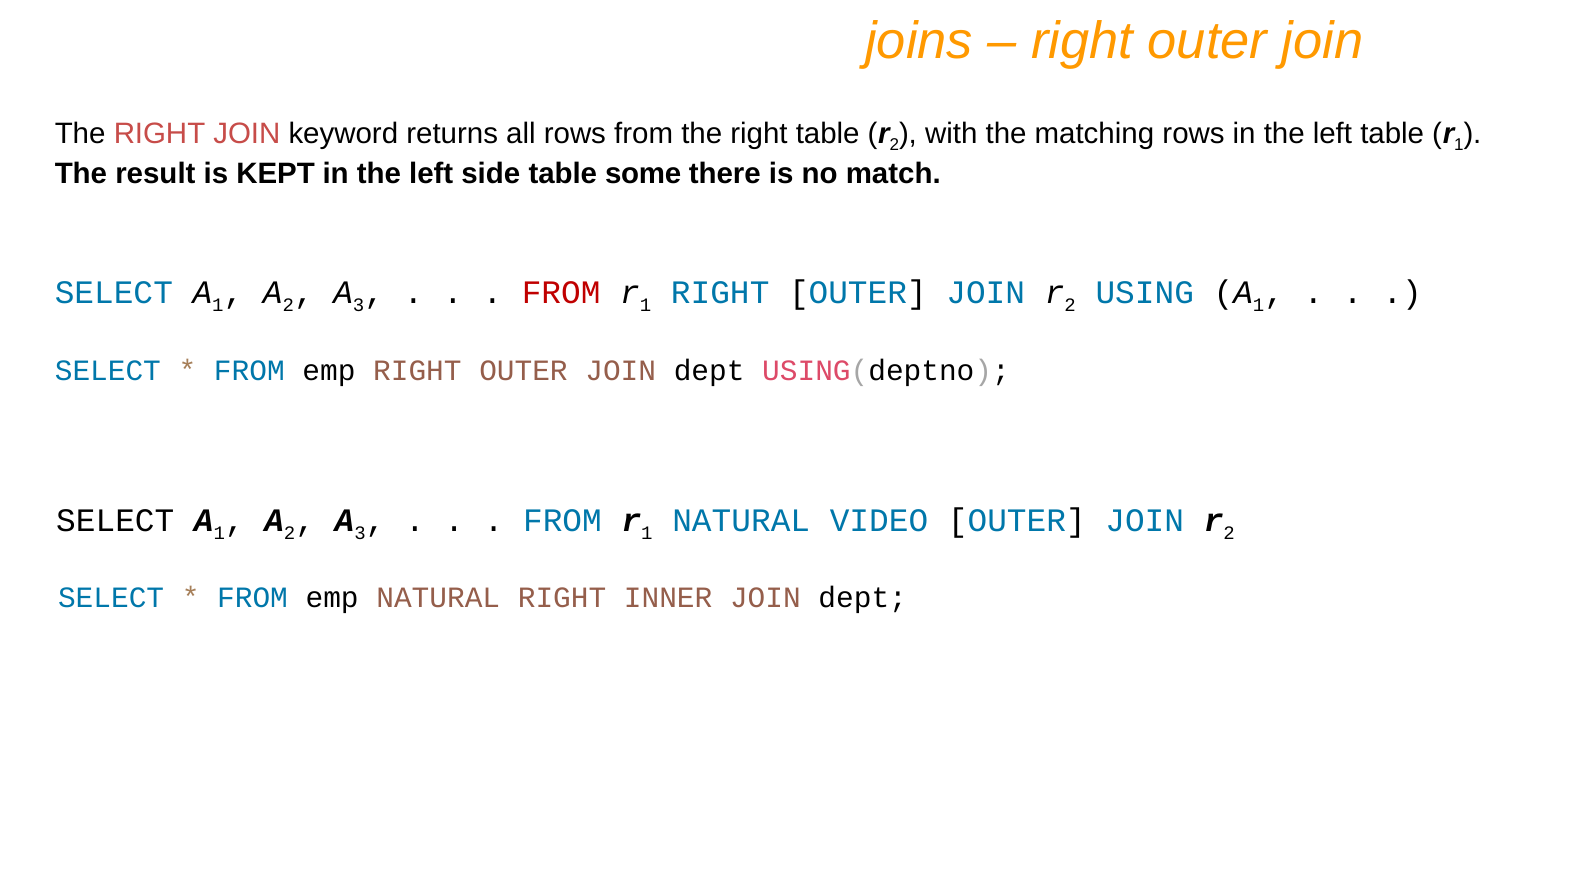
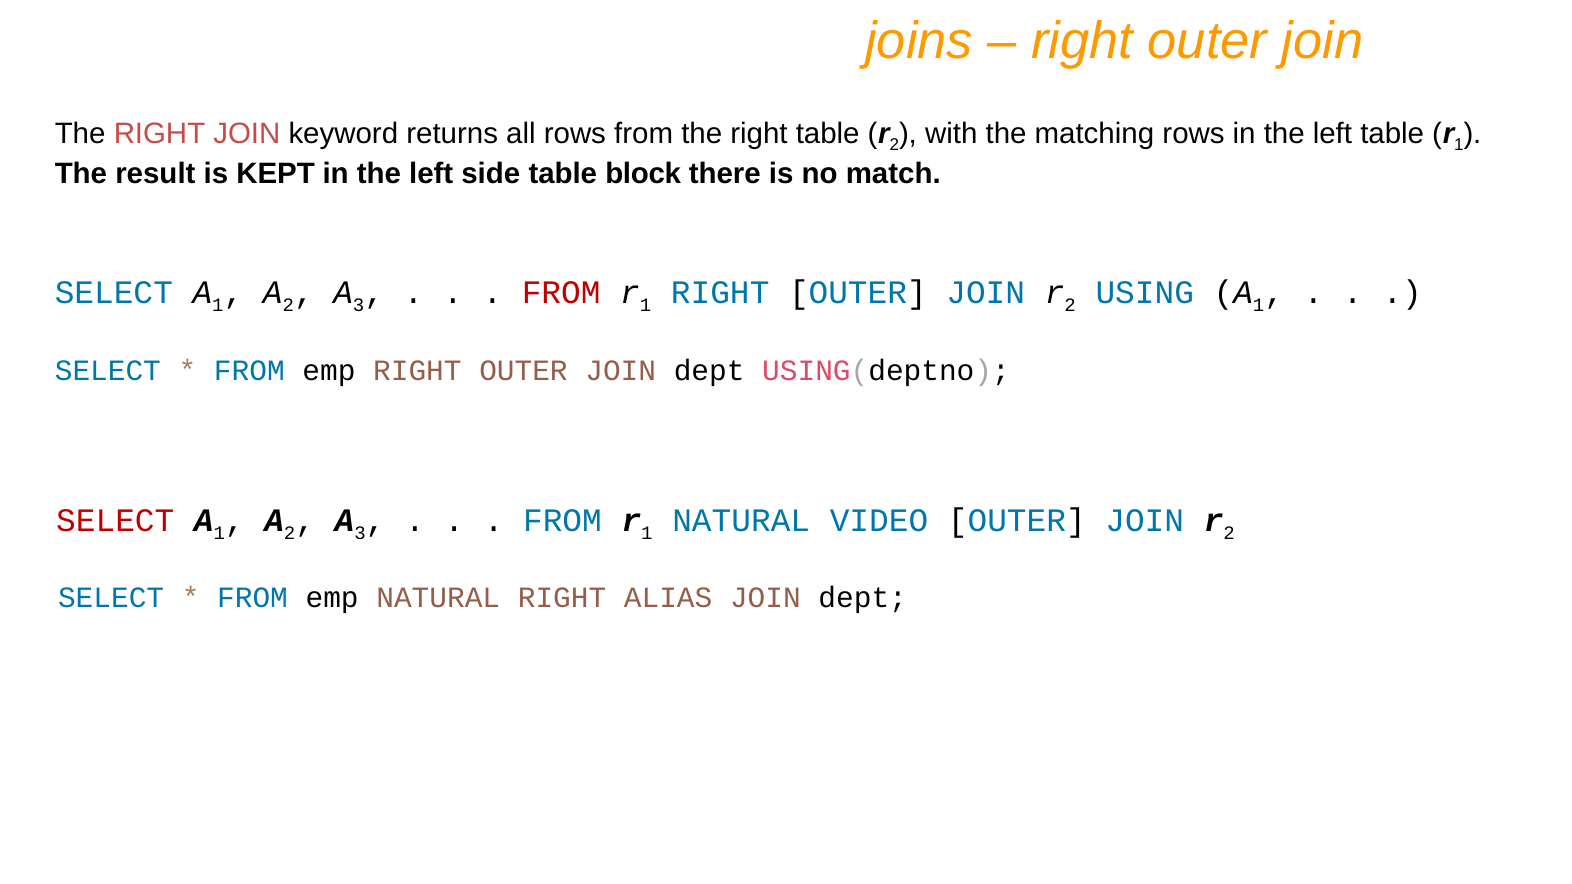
some: some -> block
SELECT at (115, 521) colour: black -> red
INNER: INNER -> ALIAS
